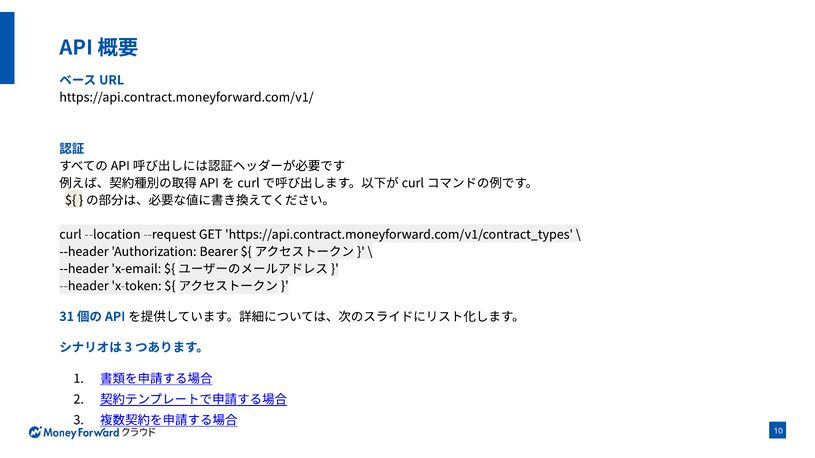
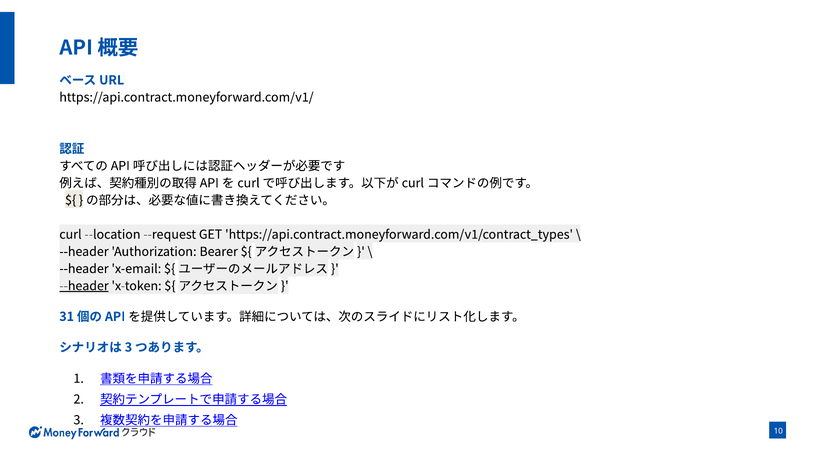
--header at (84, 286) underline: none -> present
